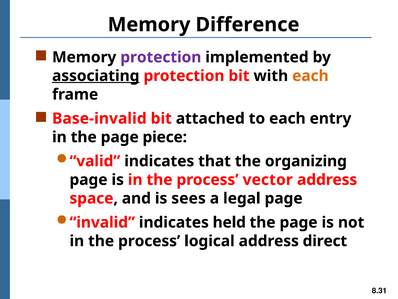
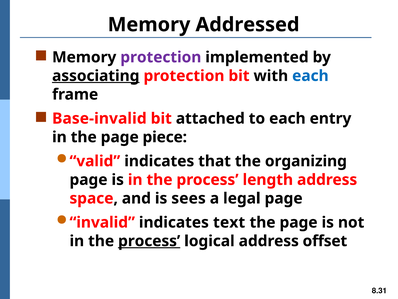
Difference: Difference -> Addressed
each at (310, 76) colour: orange -> blue
vector: vector -> length
held: held -> text
process at (149, 241) underline: none -> present
direct: direct -> offset
